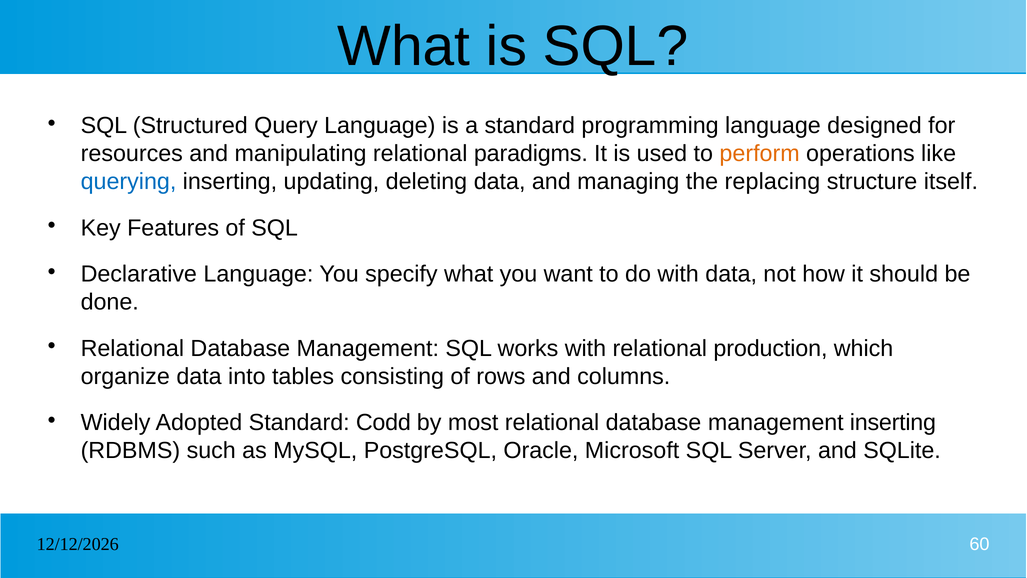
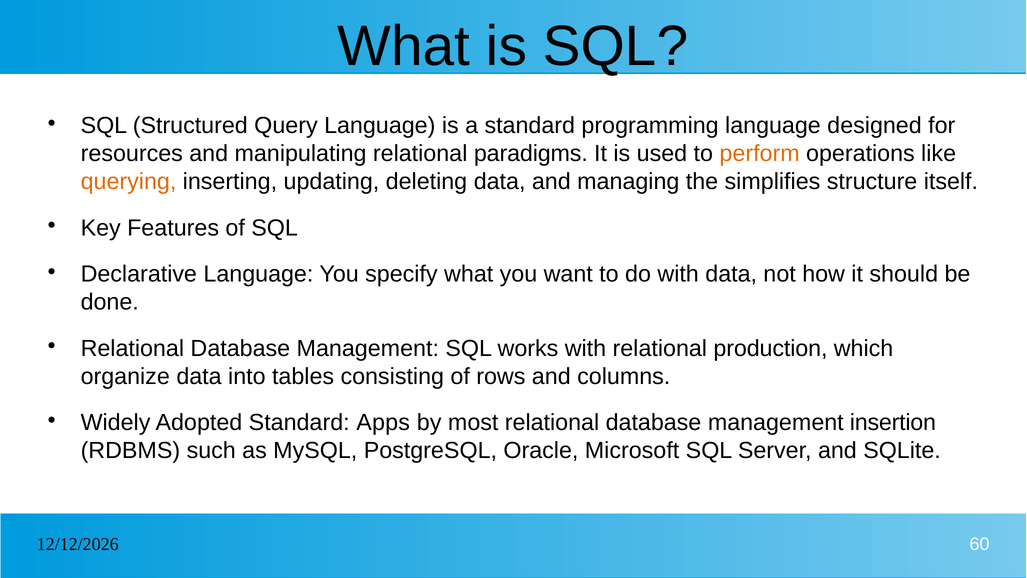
querying colour: blue -> orange
replacing: replacing -> simplifies
Codd: Codd -> Apps
management inserting: inserting -> insertion
